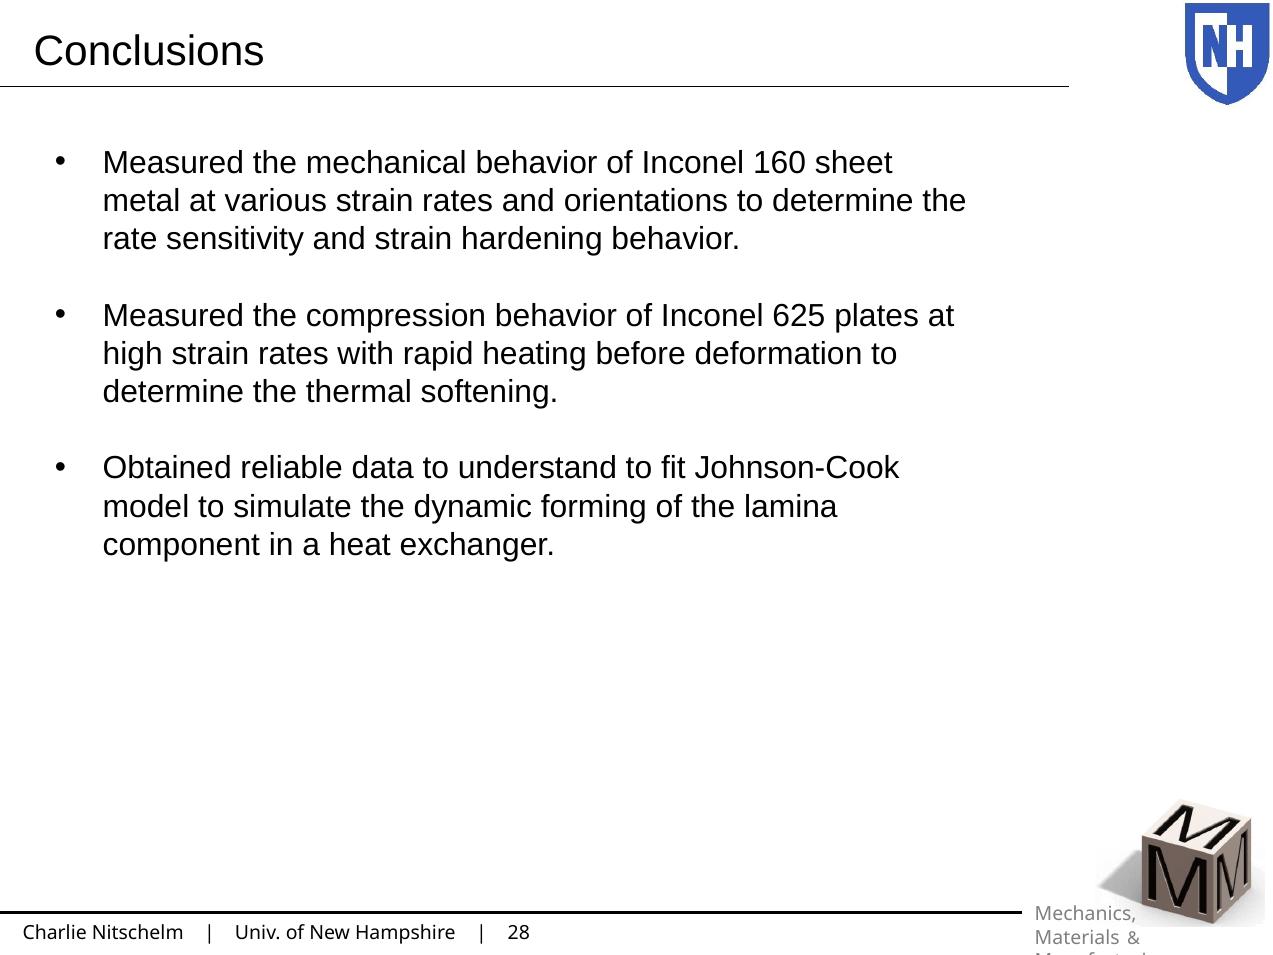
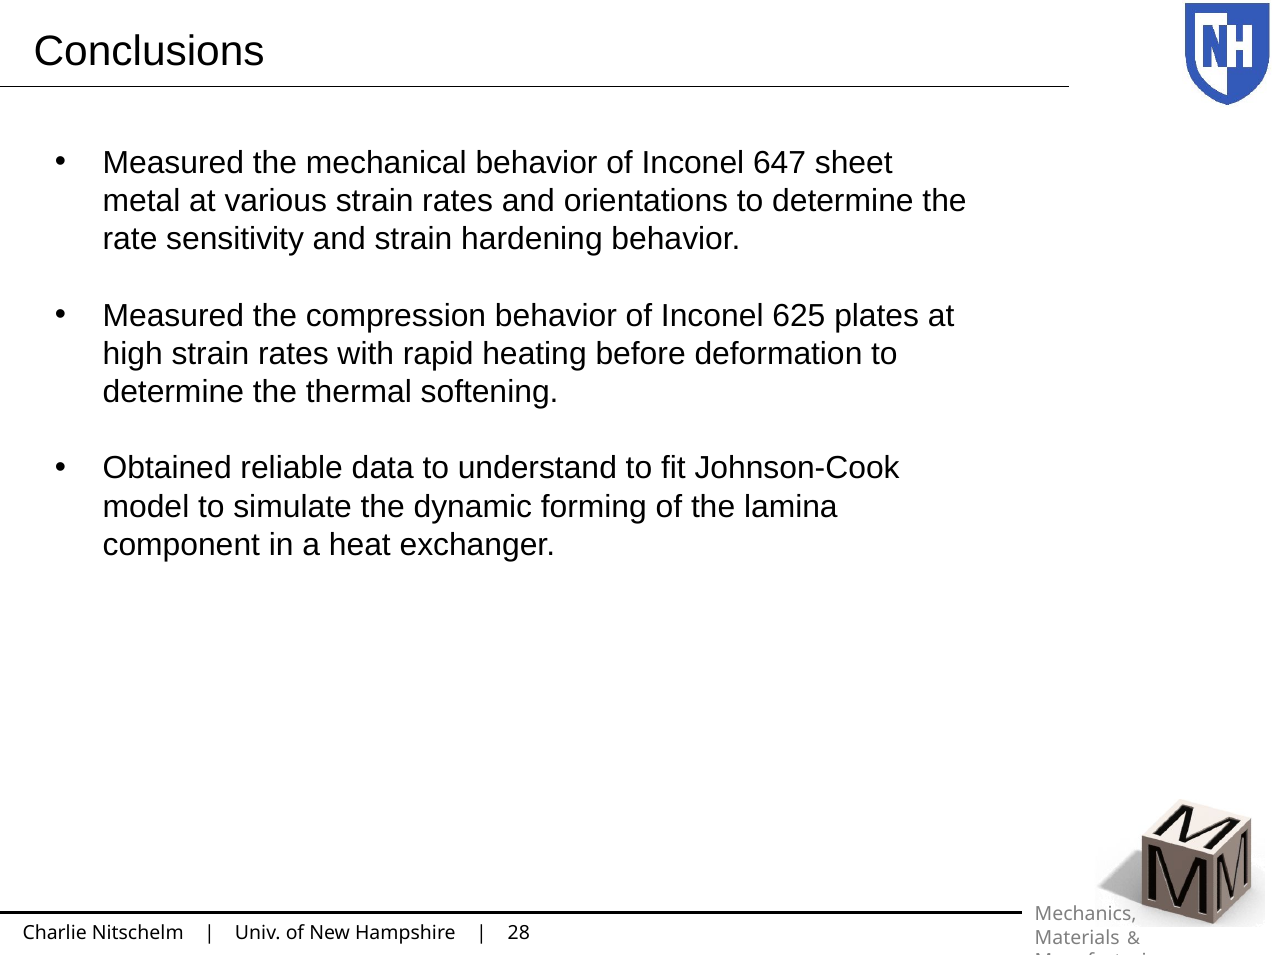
160: 160 -> 647
